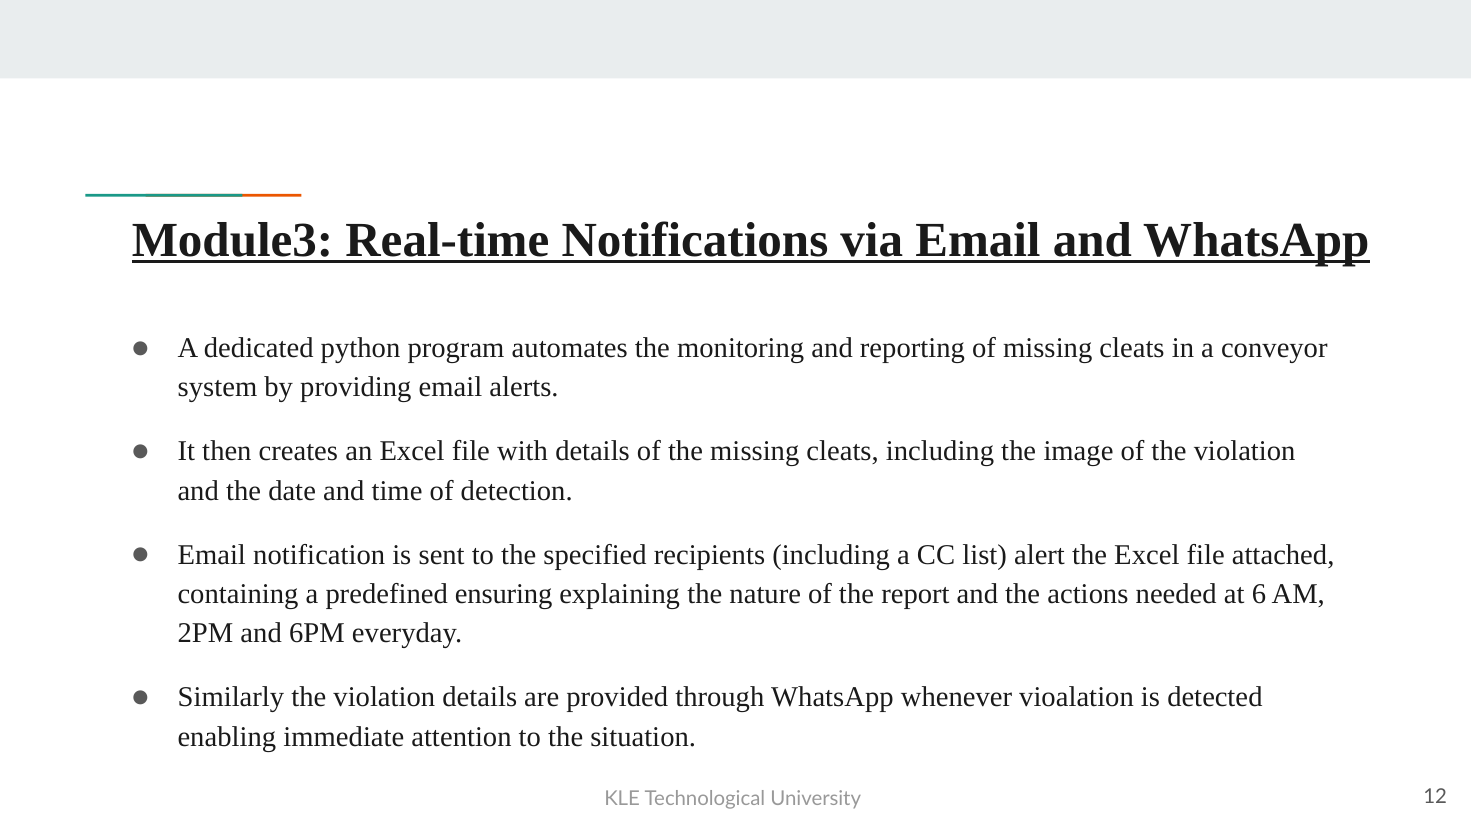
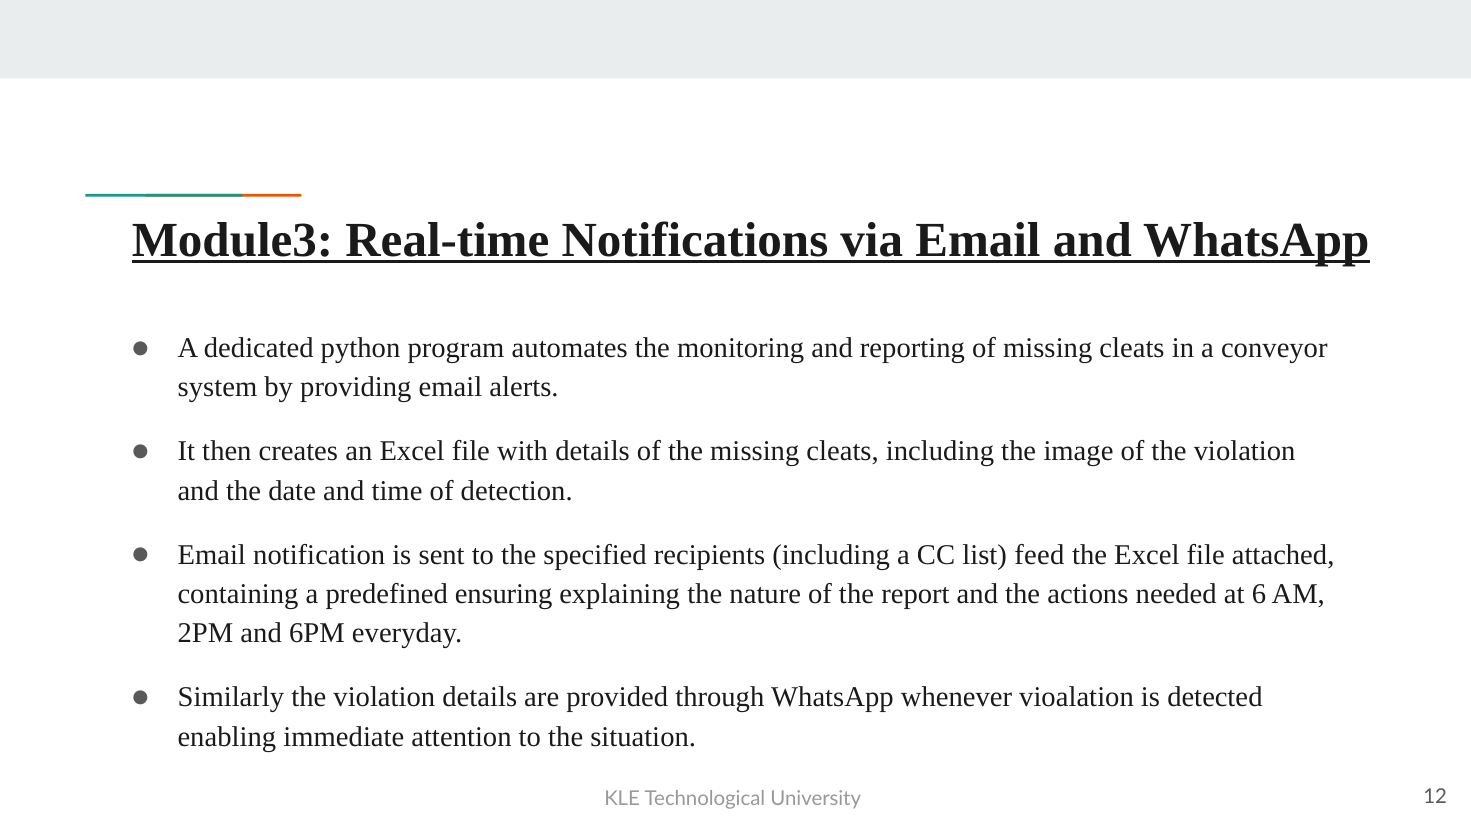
alert: alert -> feed
